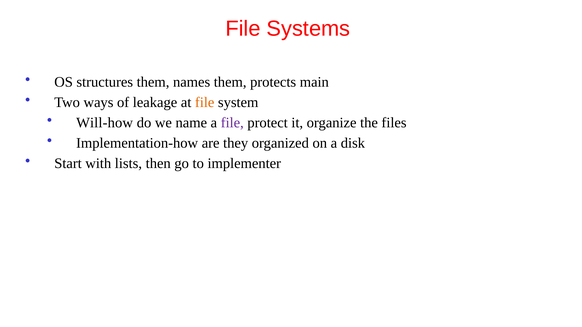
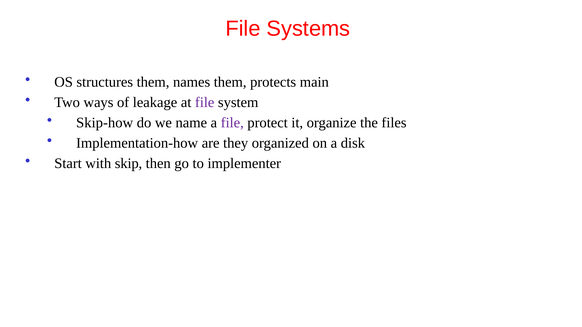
file at (205, 102) colour: orange -> purple
Will-how: Will-how -> Skip-how
lists: lists -> skip
